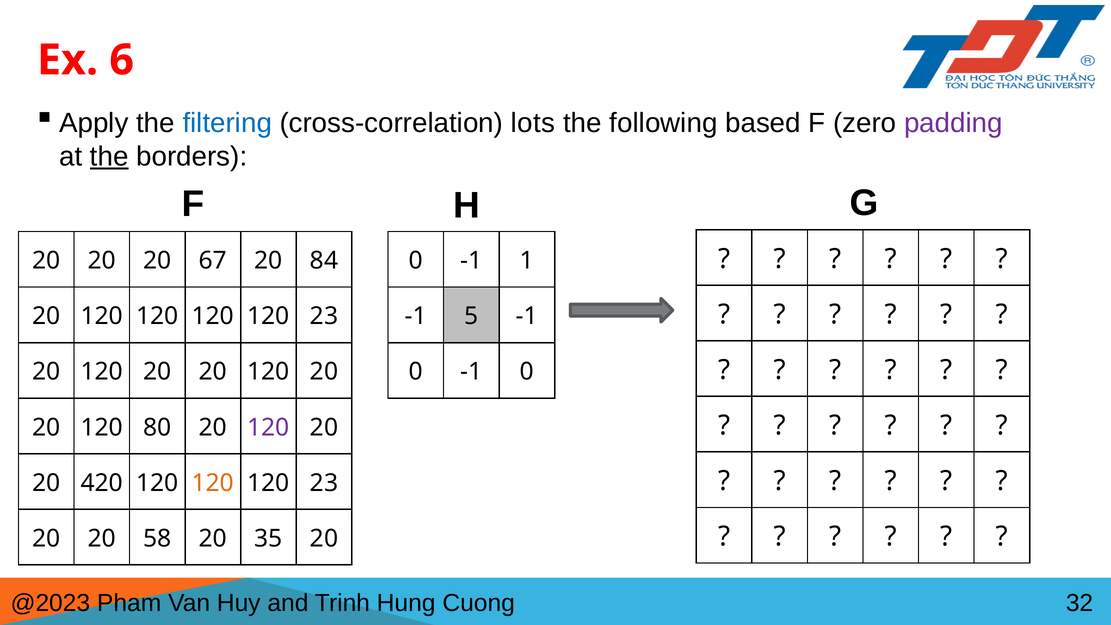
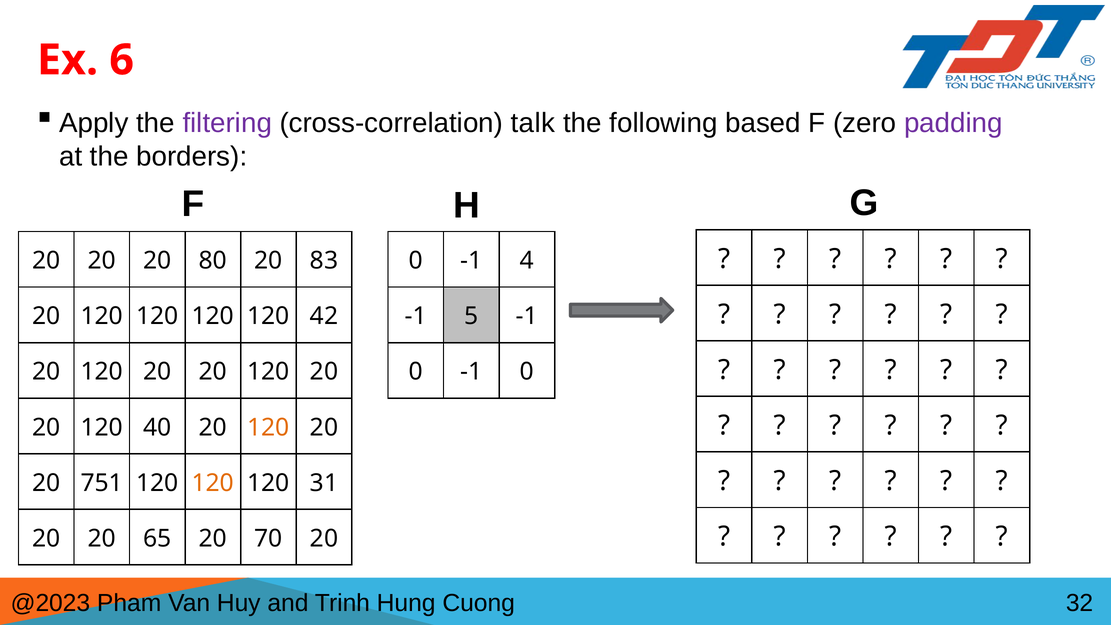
filtering colour: blue -> purple
lots: lots -> talk
the at (109, 157) underline: present -> none
67: 67 -> 80
84: 84 -> 83
1: 1 -> 4
23 at (324, 316): 23 -> 42
80: 80 -> 40
120 at (268, 427) colour: purple -> orange
420: 420 -> 751
23 at (324, 483): 23 -> 31
58: 58 -> 65
35: 35 -> 70
